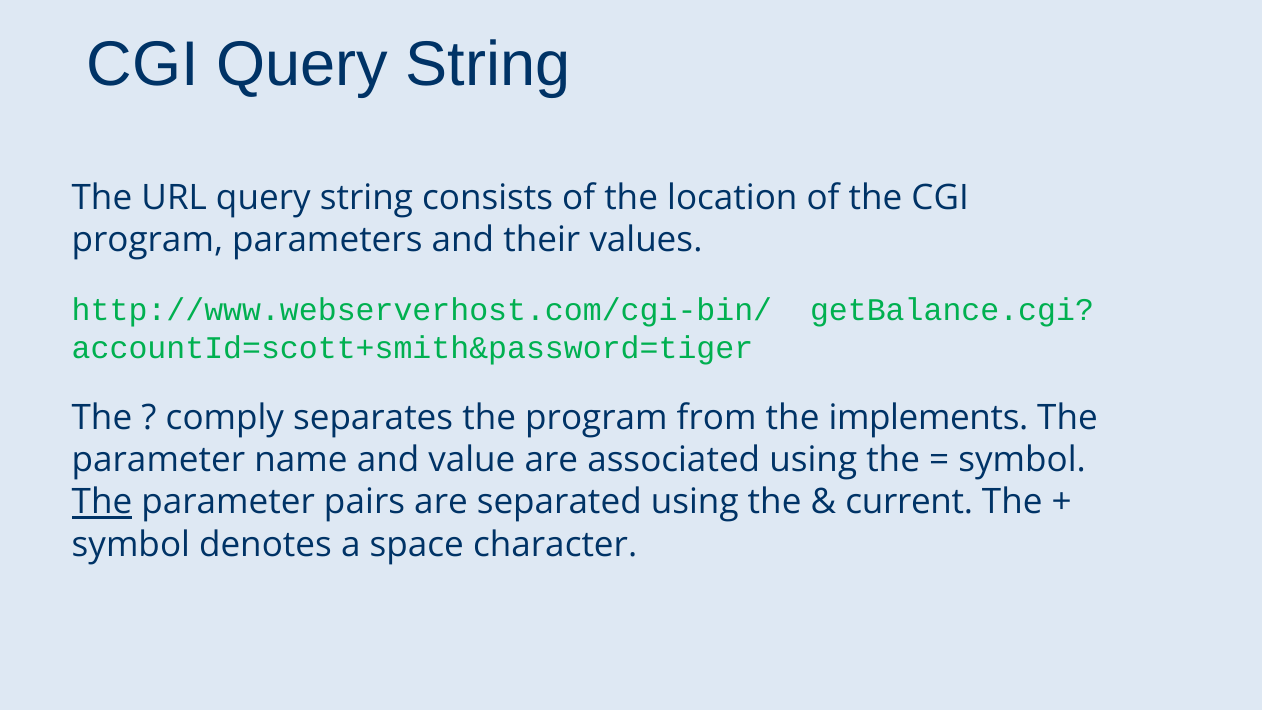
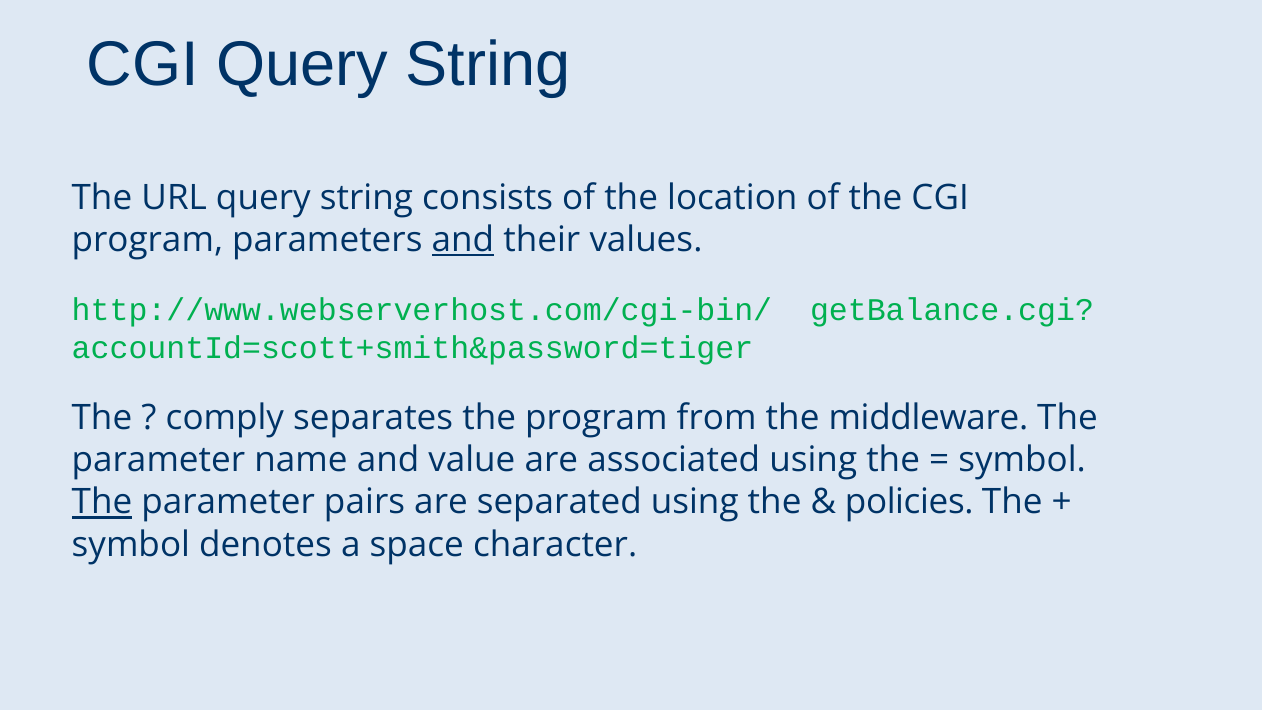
and at (463, 240) underline: none -> present
implements: implements -> middleware
current: current -> policies
